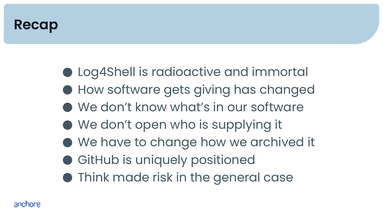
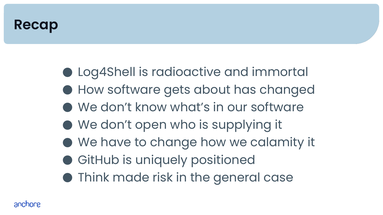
giving: giving -> about
archived: archived -> calamity
